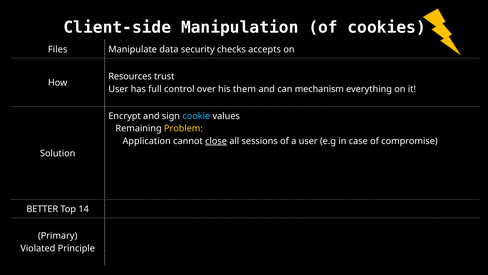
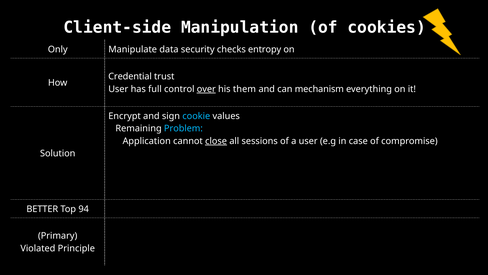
Files: Files -> Only
accepts: accepts -> entropy
Resources: Resources -> Credential
over underline: none -> present
Problem colour: yellow -> light blue
14: 14 -> 94
